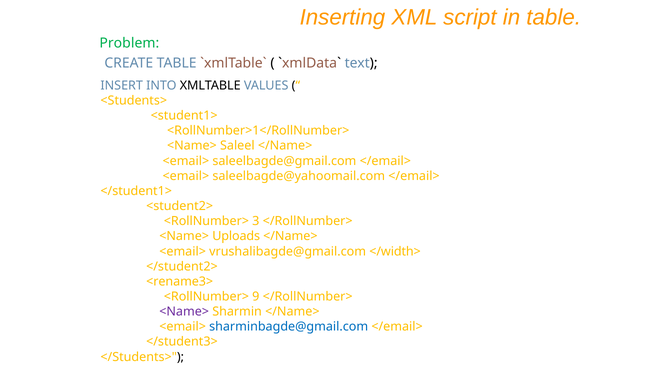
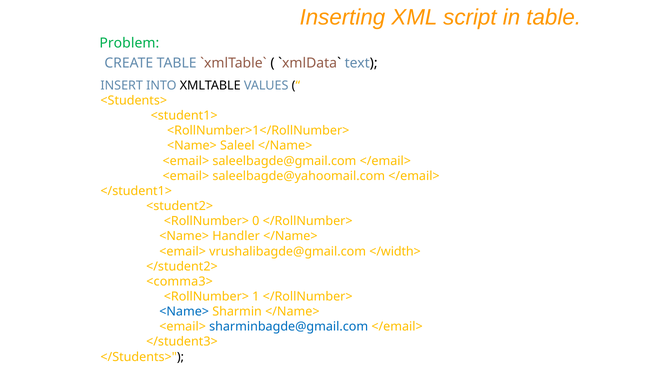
3: 3 -> 0
Uploads: Uploads -> Handler
<rename3>: <rename3> -> <comma3>
9: 9 -> 1
<Name> at (184, 312) colour: purple -> blue
